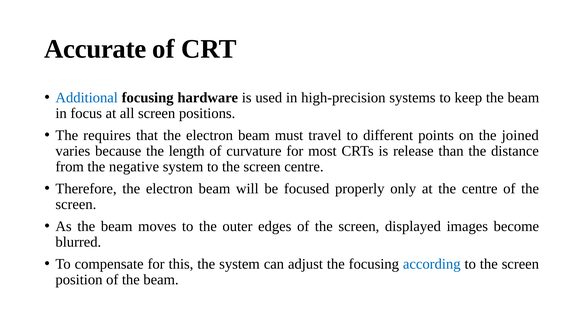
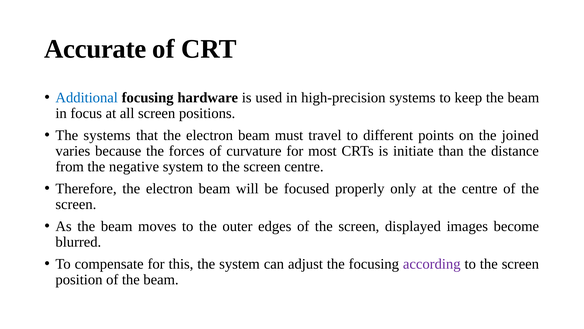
The requires: requires -> systems
length: length -> forces
release: release -> initiate
according colour: blue -> purple
